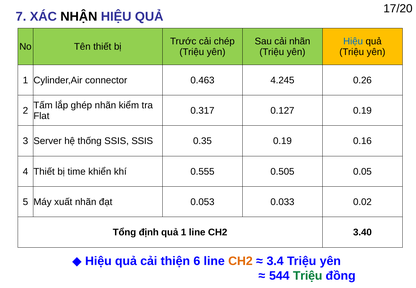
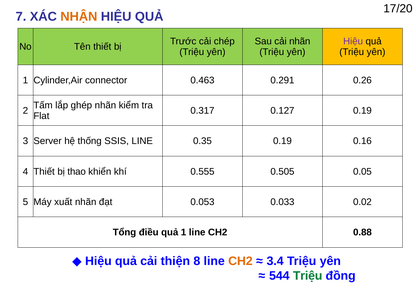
NHẬN colour: black -> orange
Hiệu at (353, 41) colour: blue -> purple
4.245: 4.245 -> 0.291
SSIS SSIS: SSIS -> LINE
time: time -> thao
định: định -> điều
3.40: 3.40 -> 0.88
6: 6 -> 8
